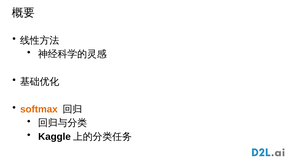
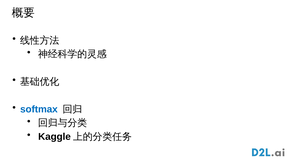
softmax colour: orange -> blue
